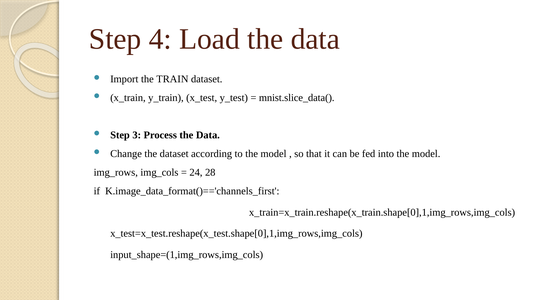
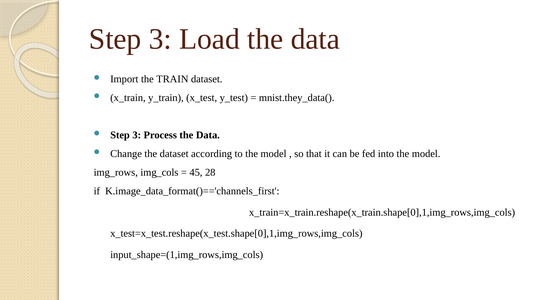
4 at (160, 39): 4 -> 3
mnist.slice_data(: mnist.slice_data( -> mnist.they_data(
24: 24 -> 45
